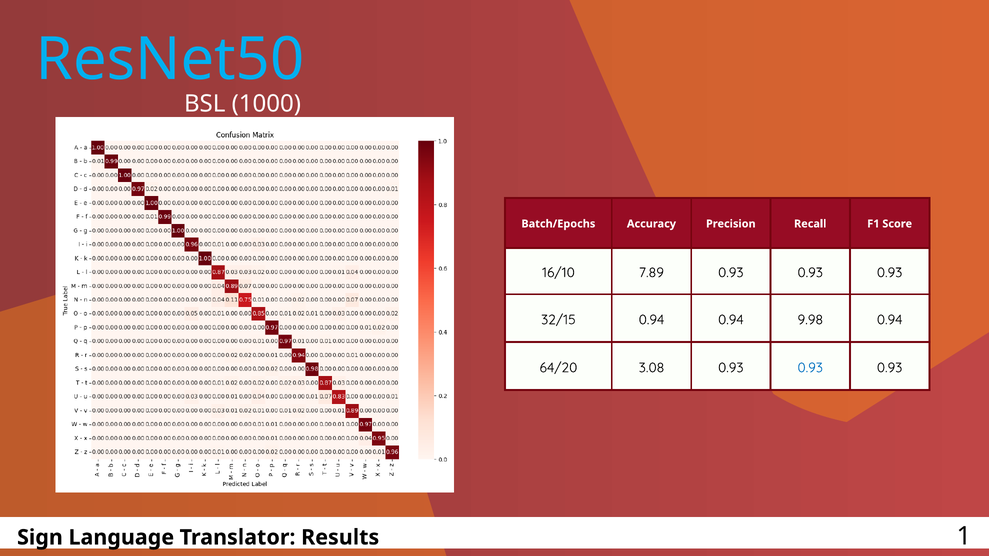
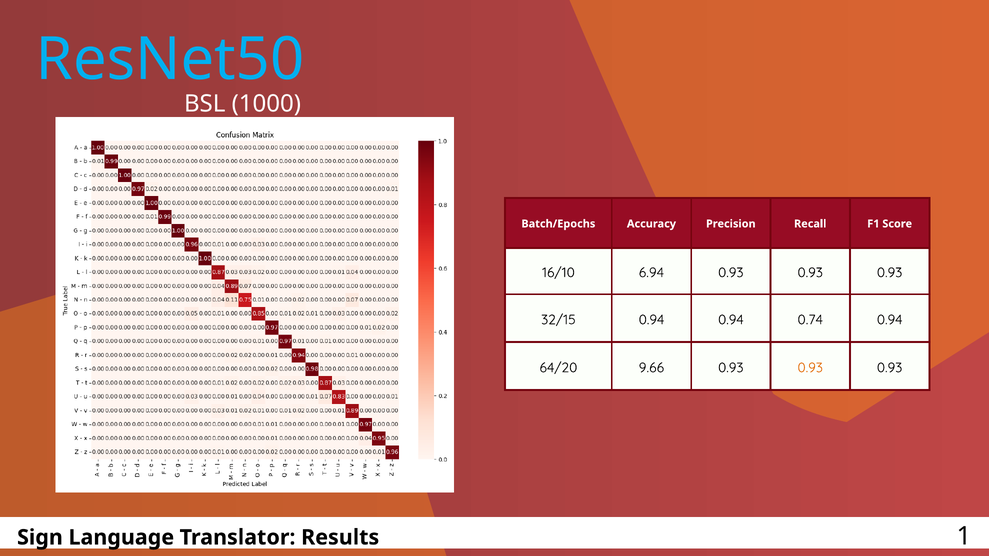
7.89: 7.89 -> 6.94
9.98: 9.98 -> 0.74
3.08: 3.08 -> 9.66
0.93 at (810, 368) colour: blue -> orange
